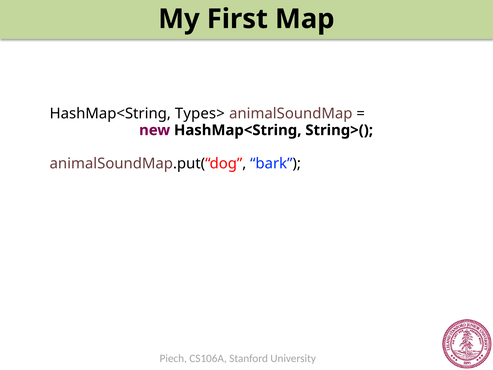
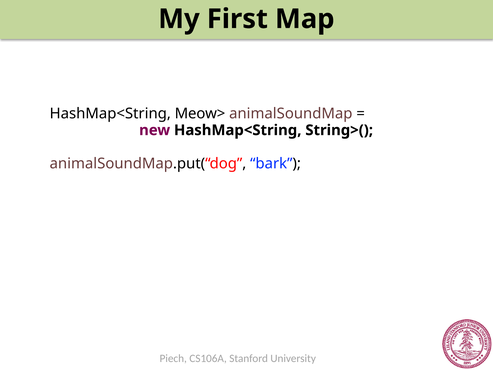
Types>: Types> -> Meow>
